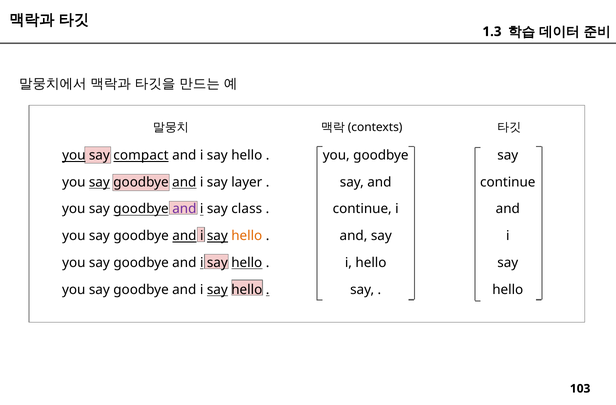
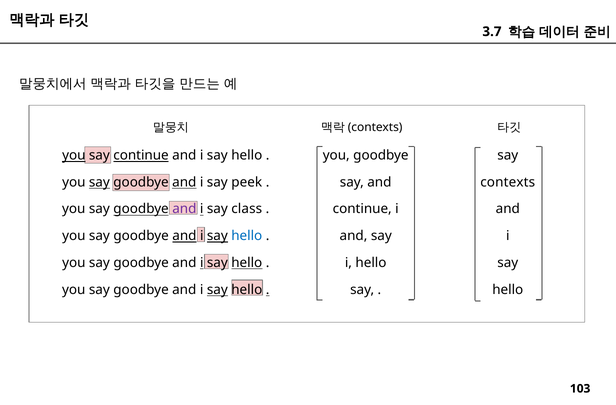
1.3: 1.3 -> 3.7
say compact: compact -> continue
layer: layer -> peek
continue at (508, 182): continue -> contexts
hello at (247, 236) colour: orange -> blue
